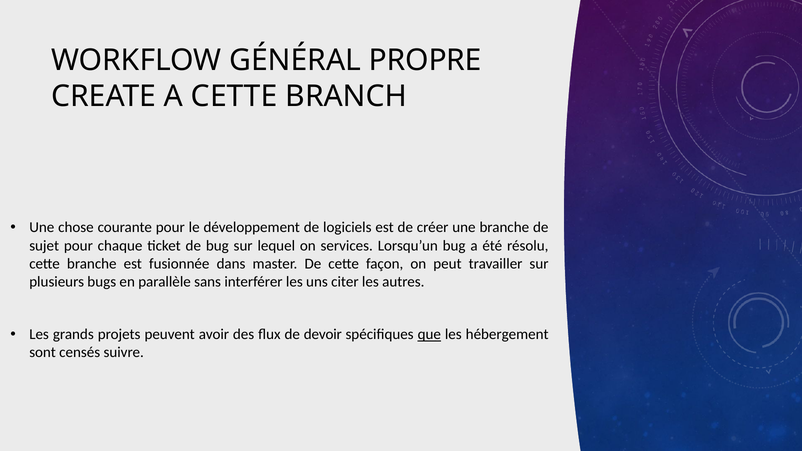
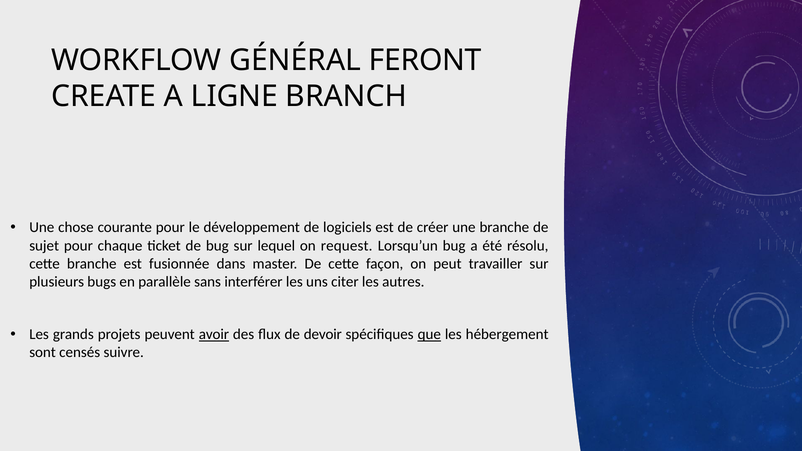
PROPRE: PROPRE -> FERONT
A CETTE: CETTE -> LIGNE
services: services -> request
avoir underline: none -> present
